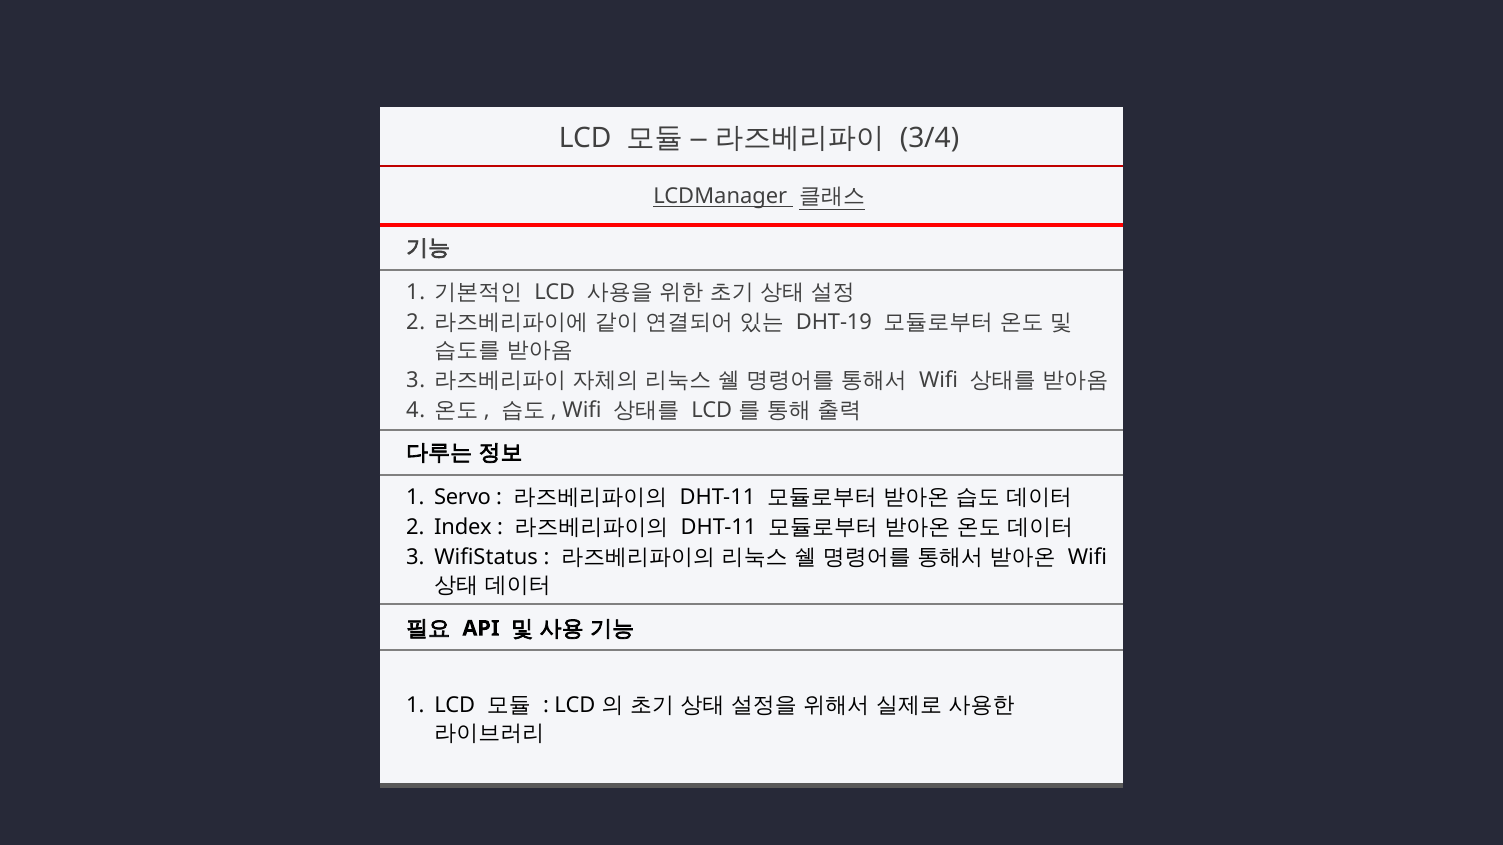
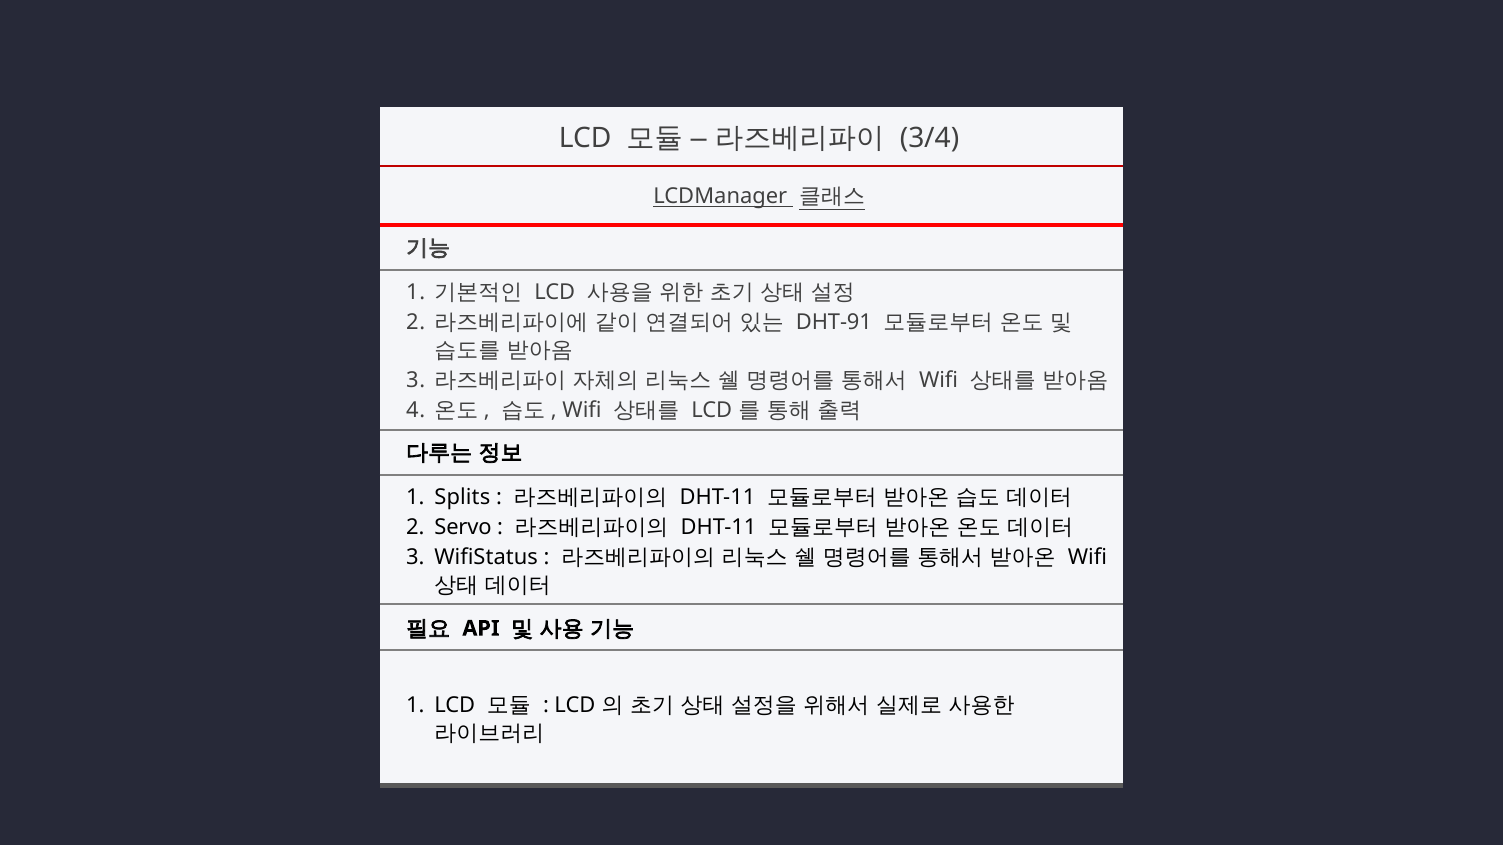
DHT-19: DHT-19 -> DHT-91
Servo: Servo -> Splits
Index: Index -> Servo
